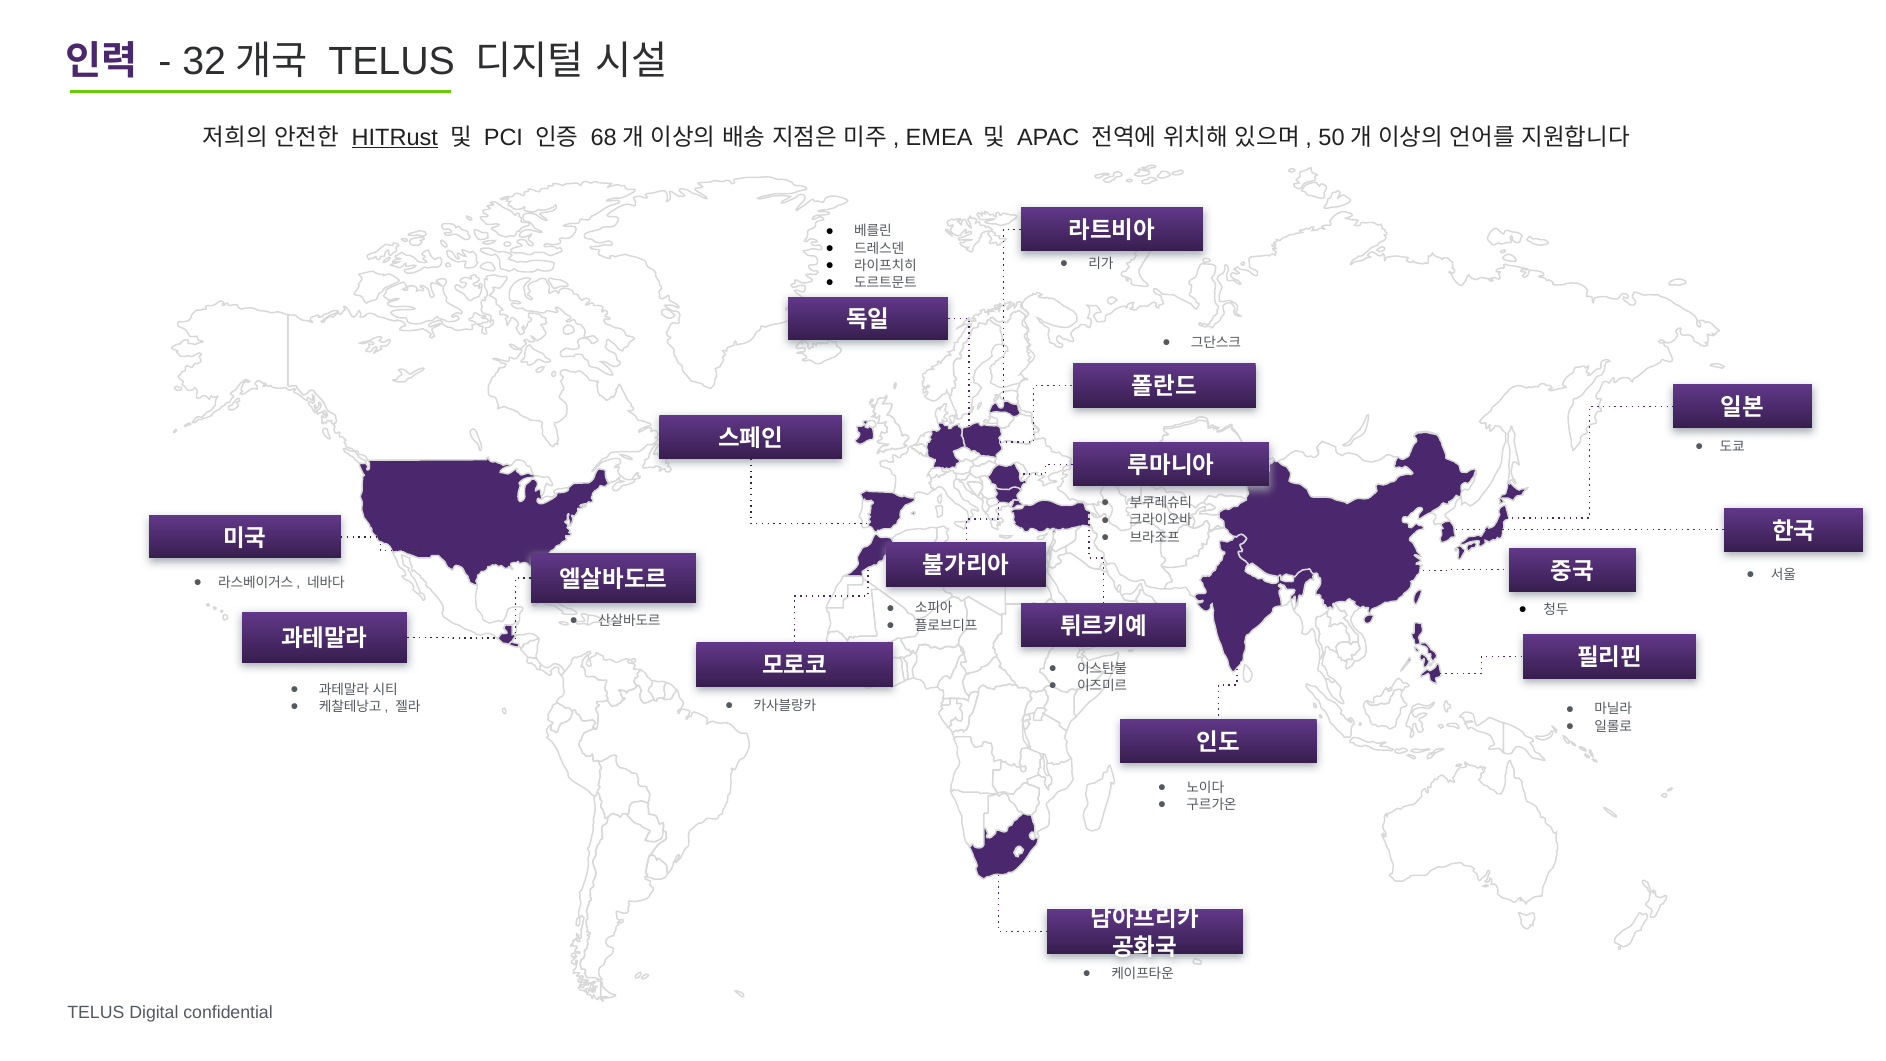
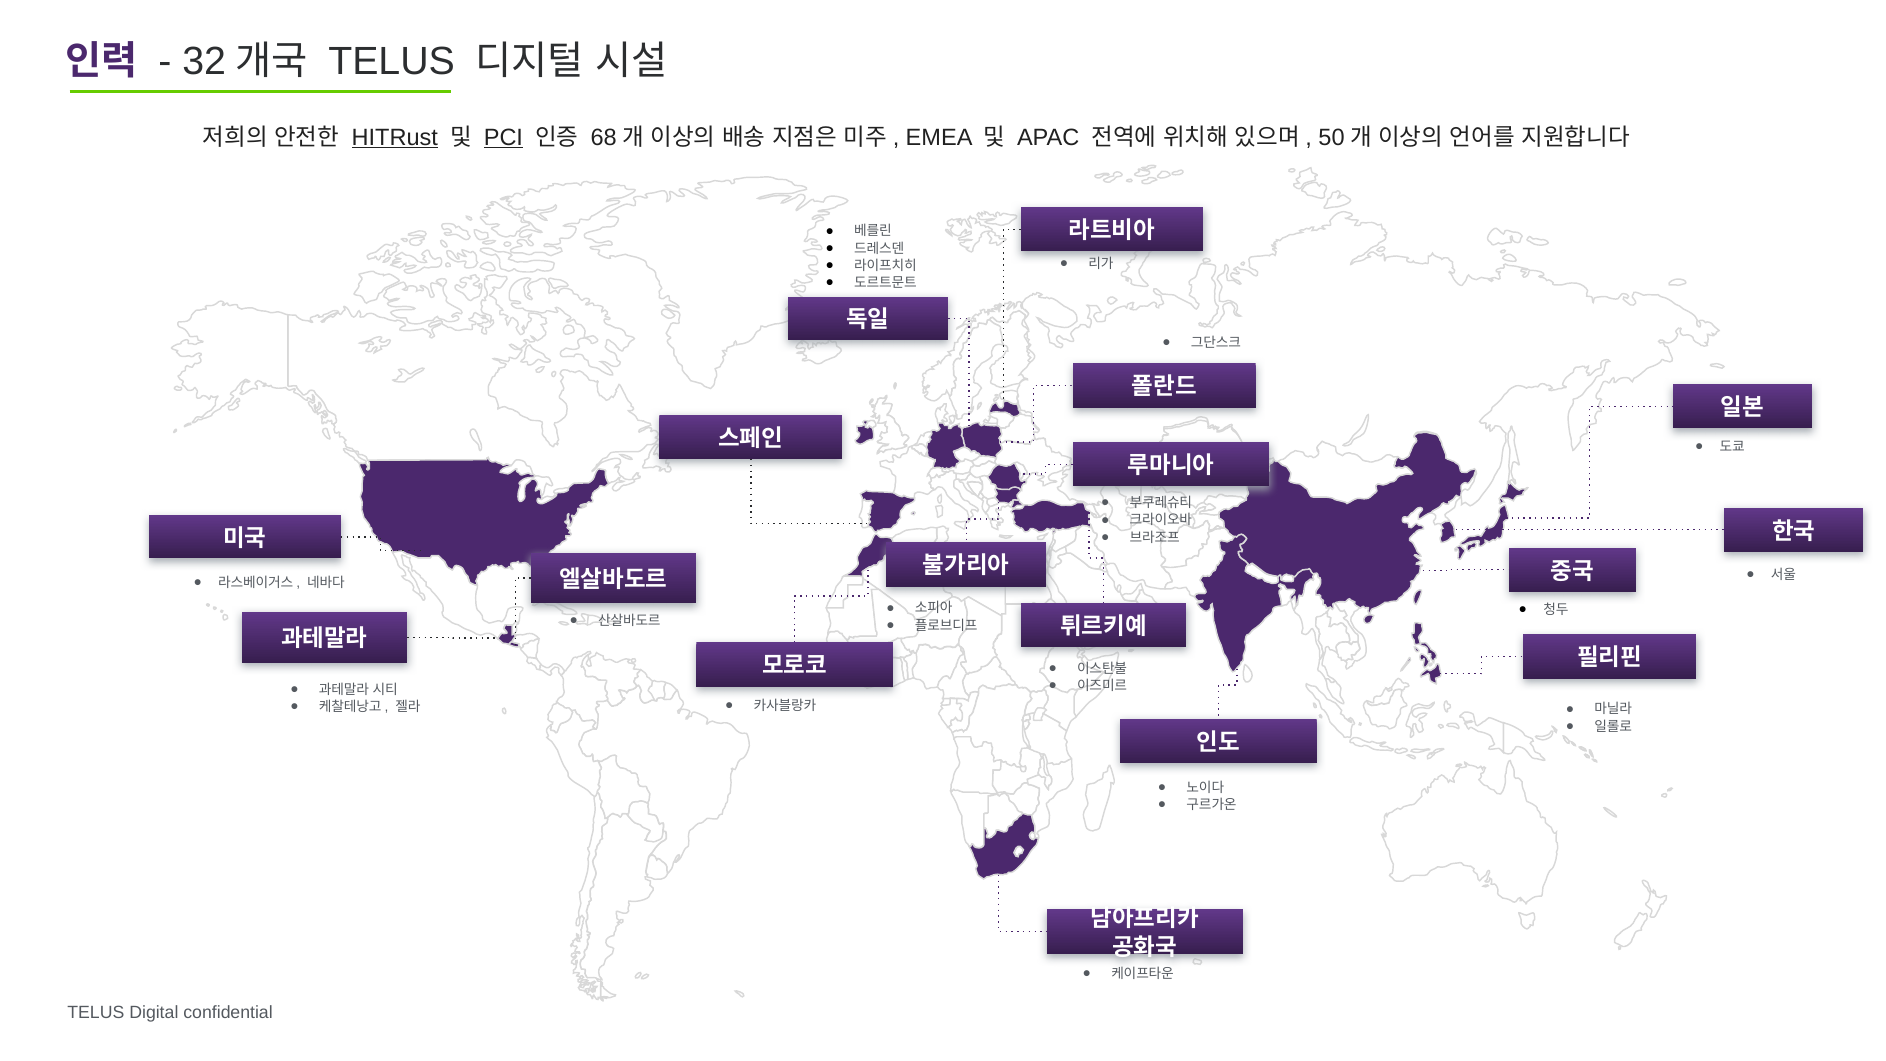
PCI underline: none -> present
